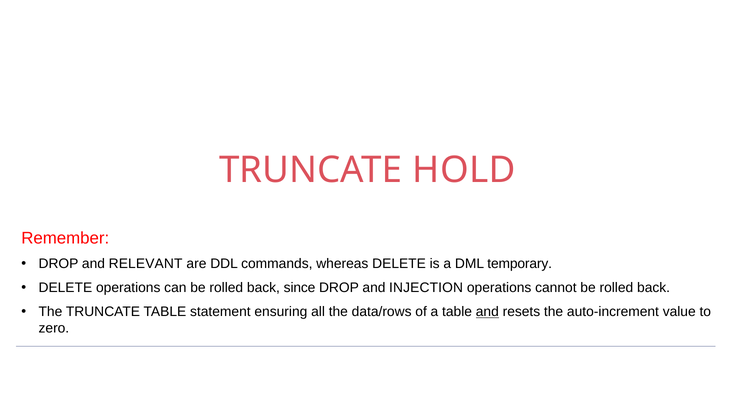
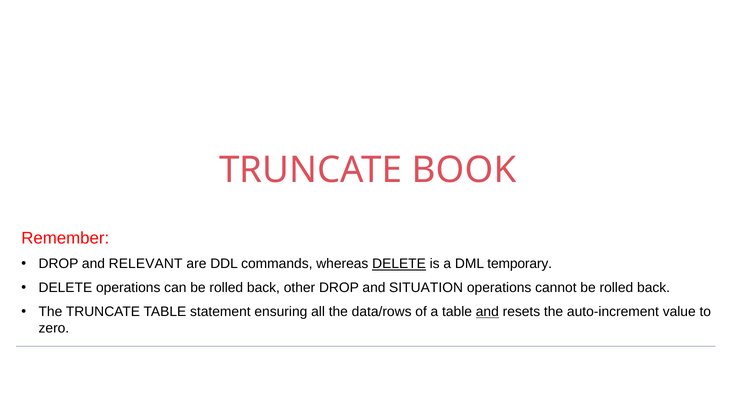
HOLD: HOLD -> BOOK
DELETE at (399, 264) underline: none -> present
since: since -> other
INJECTION: INJECTION -> SITUATION
